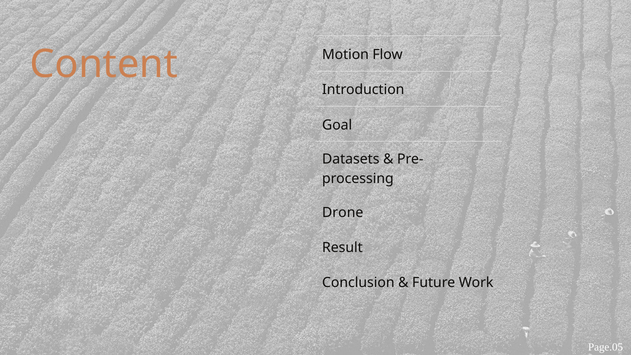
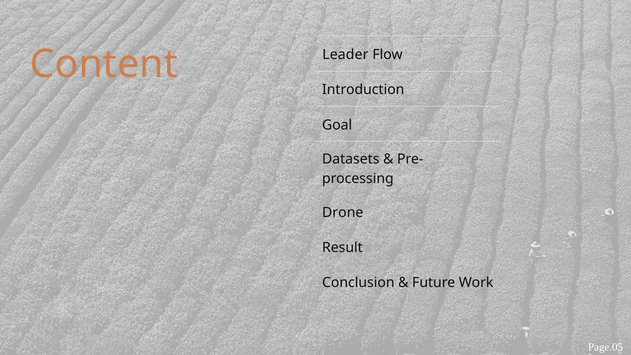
Motion: Motion -> Leader
